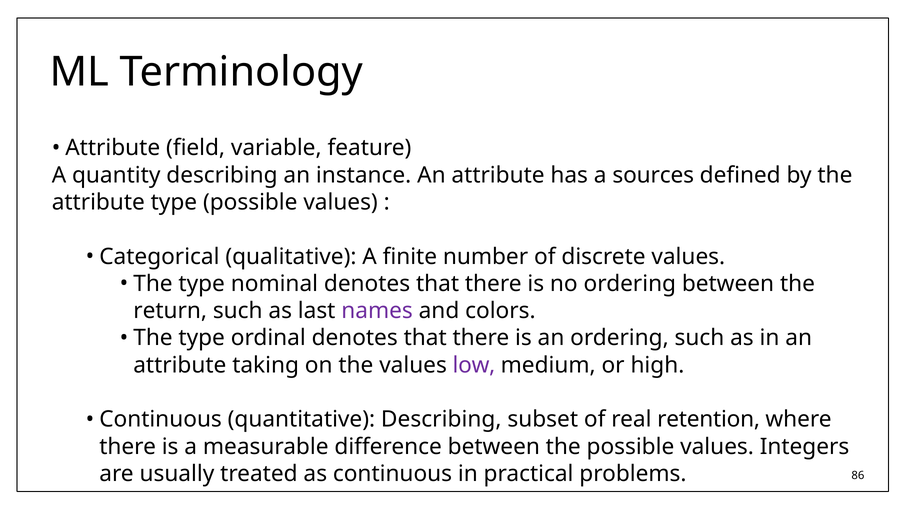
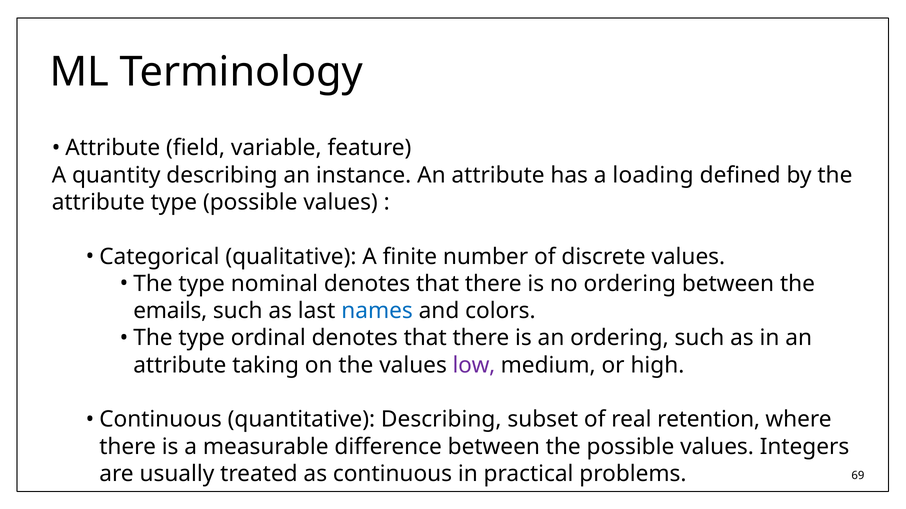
sources: sources -> loading
return: return -> emails
names colour: purple -> blue
86: 86 -> 69
